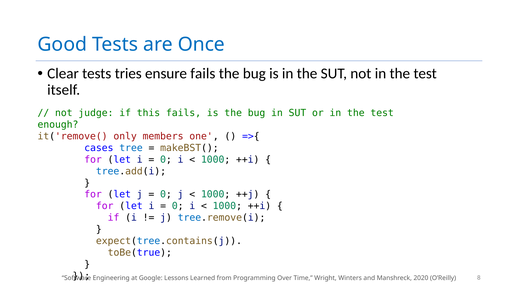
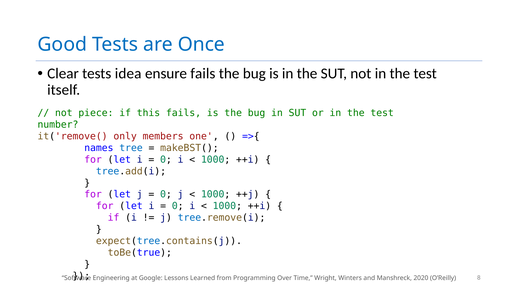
tries: tries -> idea
judge: judge -> piece
enough: enough -> number
cases: cases -> names
